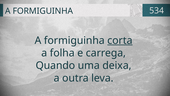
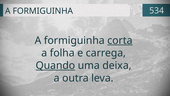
Quando underline: none -> present
